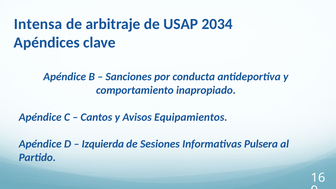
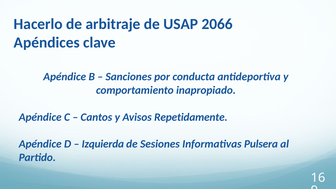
Intensa: Intensa -> Hacerlo
2034: 2034 -> 2066
Equipamientos: Equipamientos -> Repetidamente
